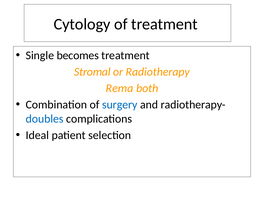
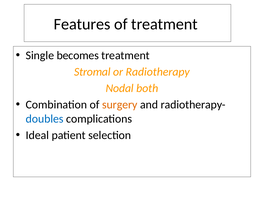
Cytology: Cytology -> Features
Rema: Rema -> Nodal
surgery colour: blue -> orange
